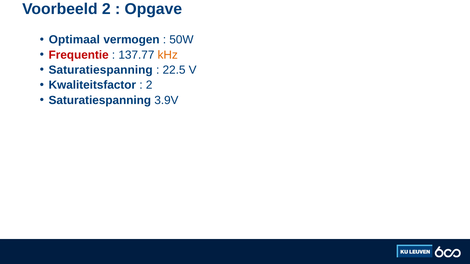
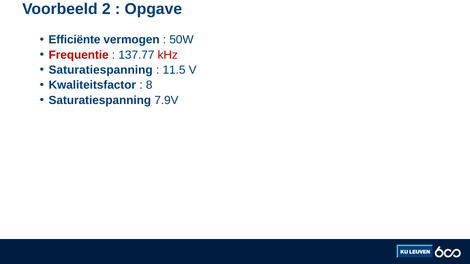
Optimaal: Optimaal -> Efficiënte
kHz colour: orange -> red
22.5: 22.5 -> 11.5
2 at (149, 85): 2 -> 8
3.9V: 3.9V -> 7.9V
